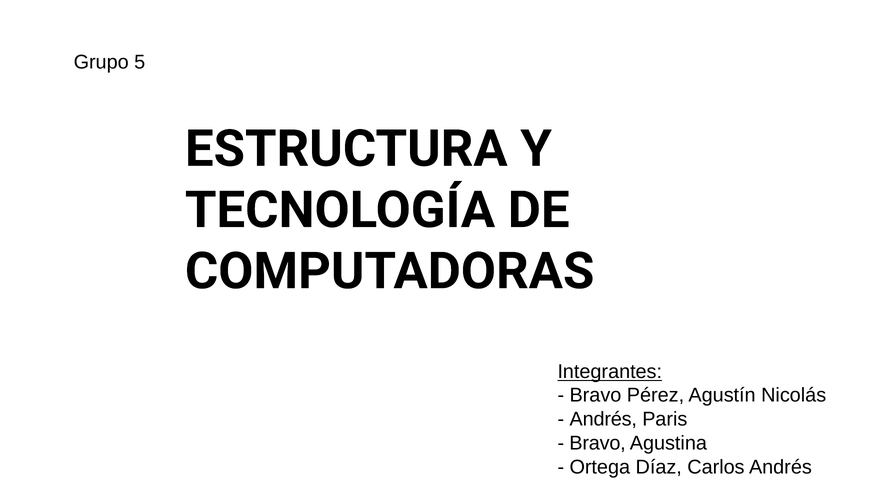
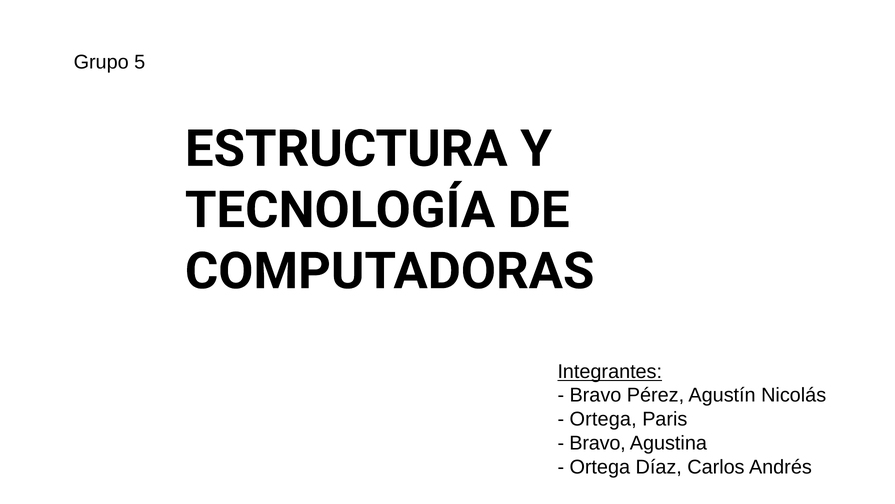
Andrés at (603, 419): Andrés -> Ortega
